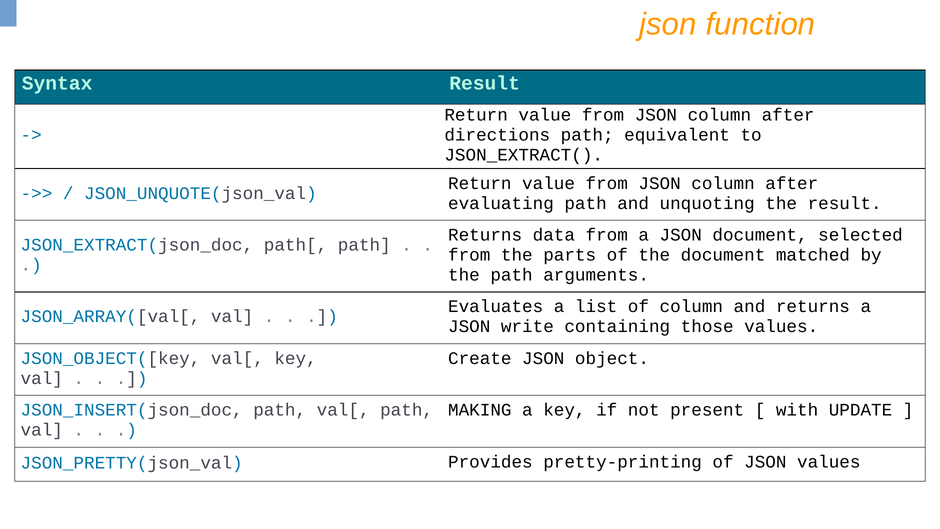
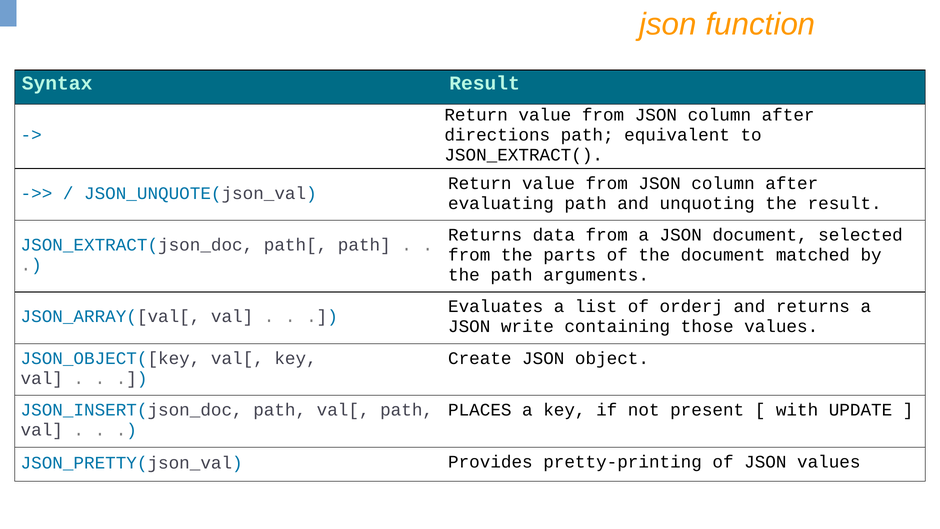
of column: column -> orderj
MAKING: MAKING -> PLACES
